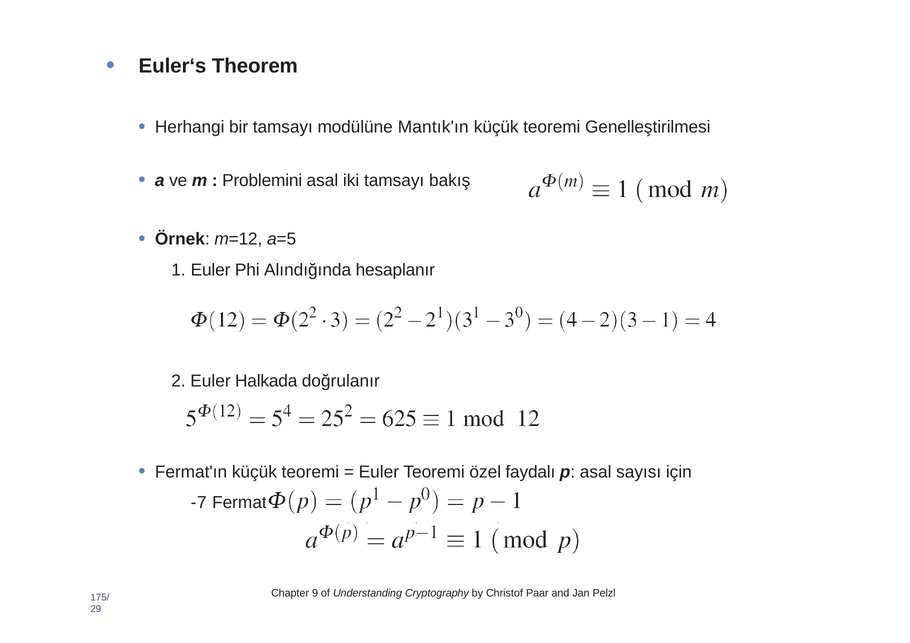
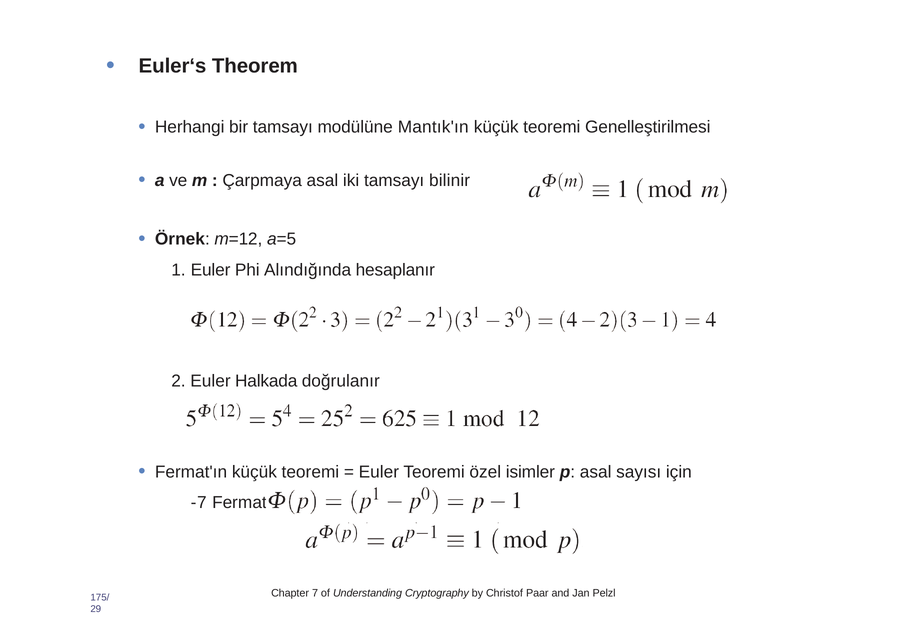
Problemini: Problemini -> Çarpmaya
bakış: bakış -> bilinir
faydalı: faydalı -> isimler
9: 9 -> 7
